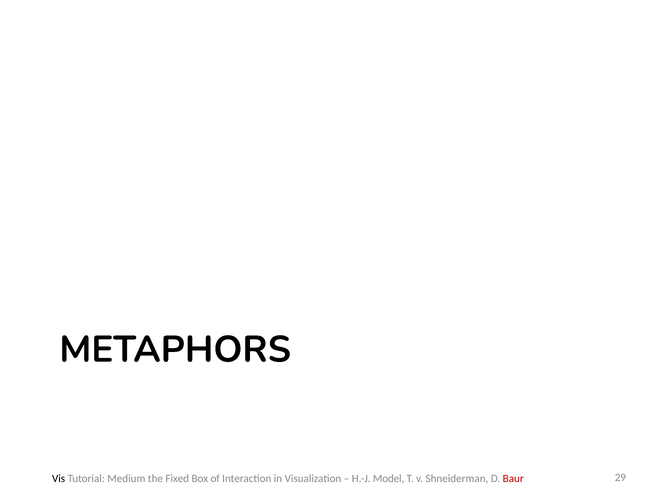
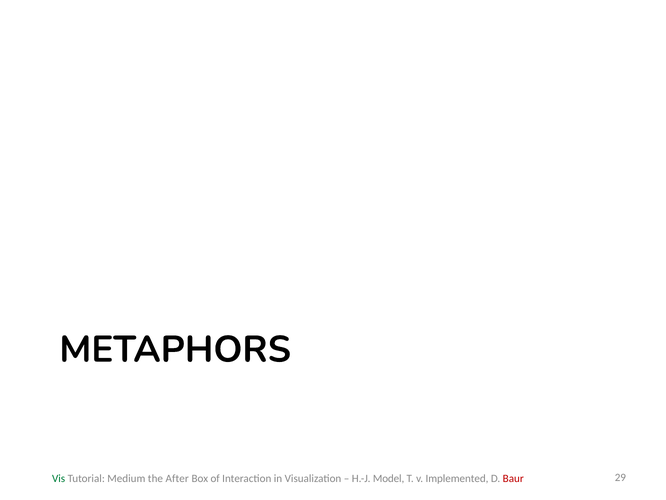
Vis colour: black -> green
Fixed: Fixed -> After
Shneiderman: Shneiderman -> Implemented
